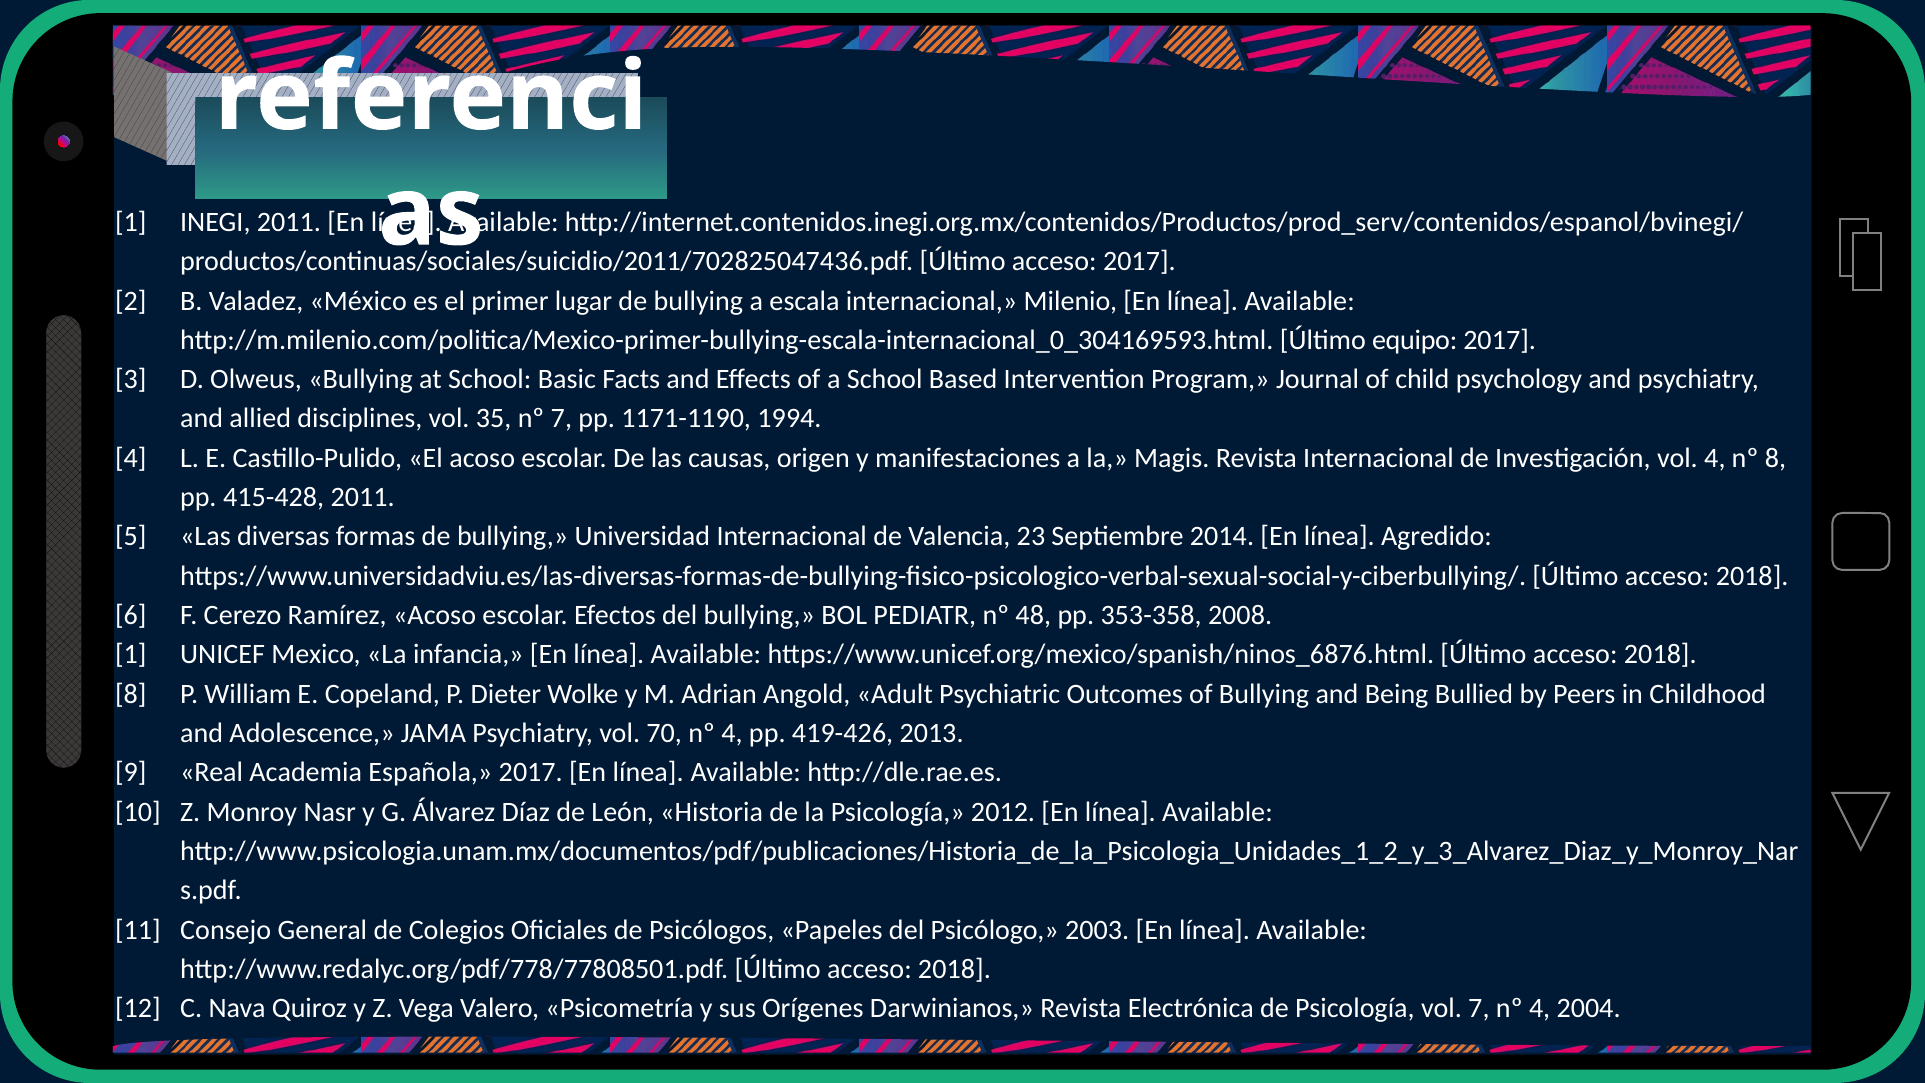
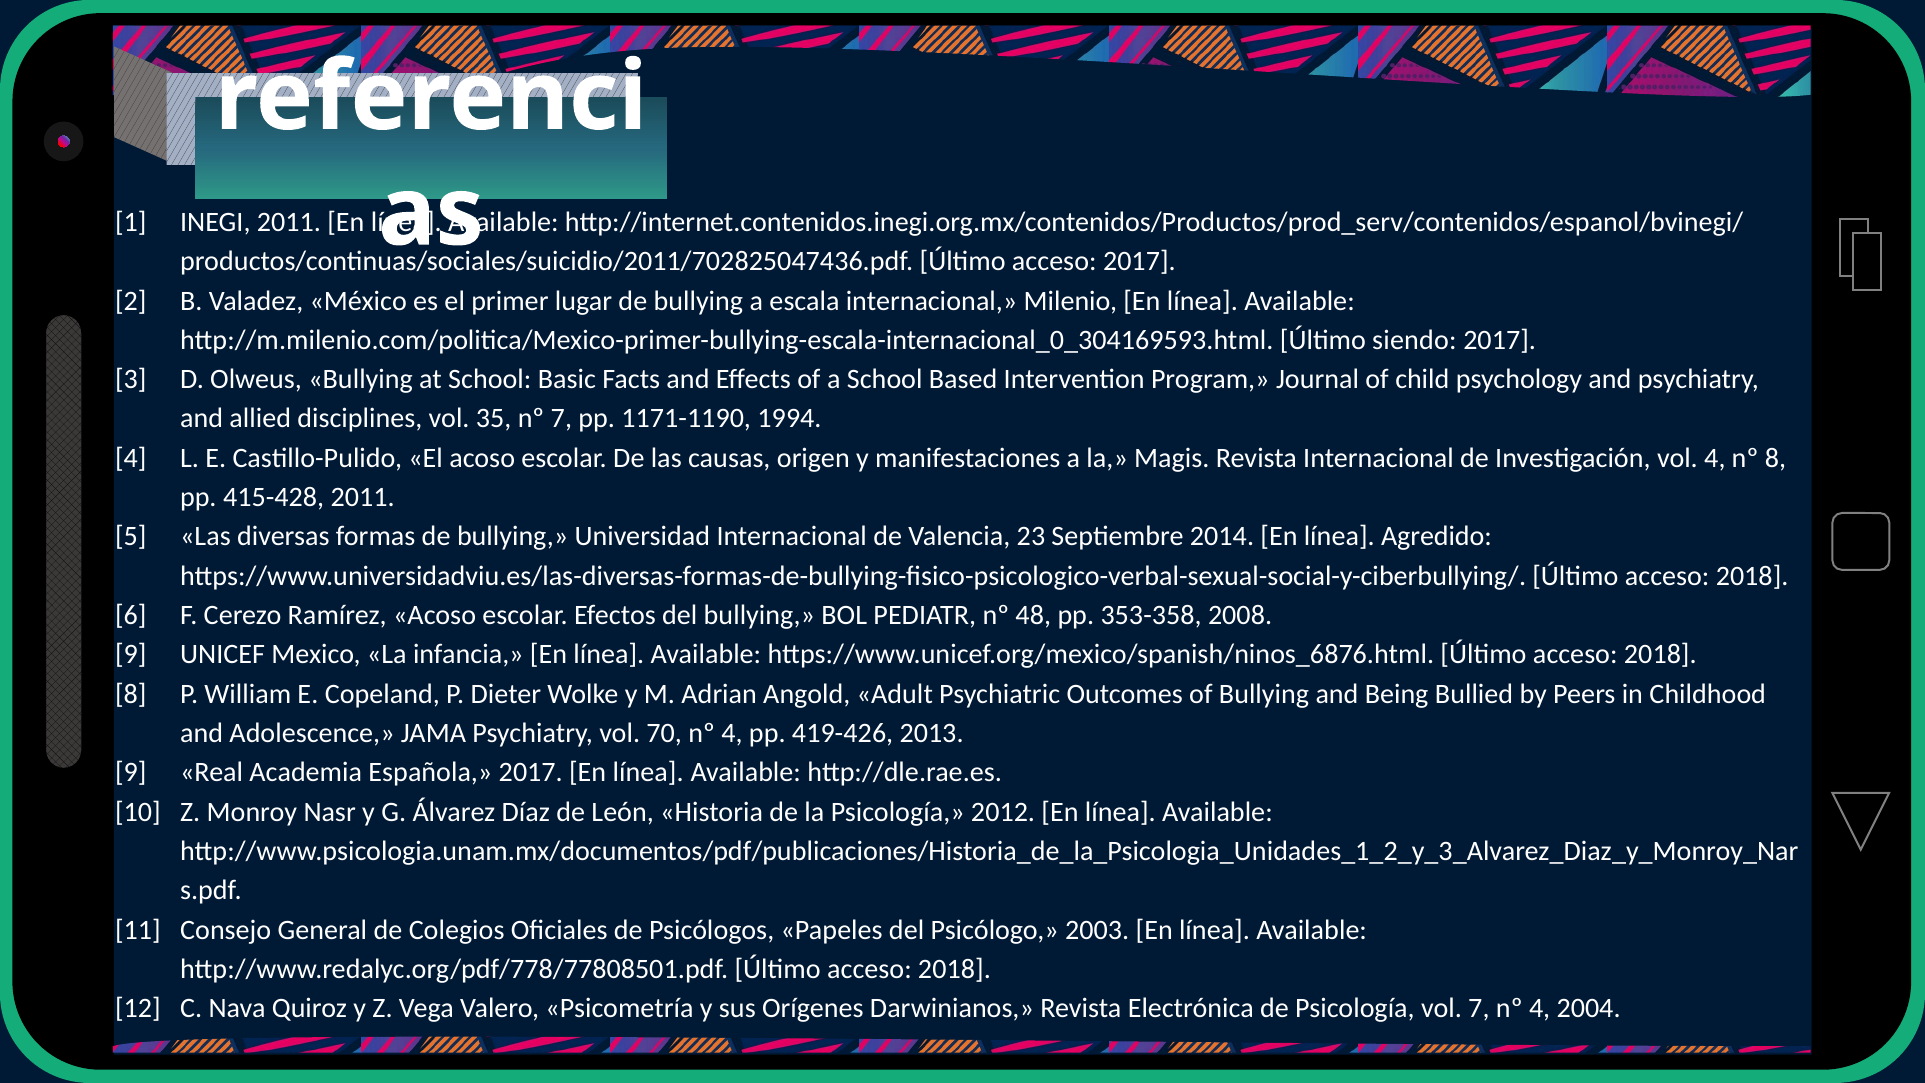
equipo: equipo -> siendo
1 at (131, 655): 1 -> 9
